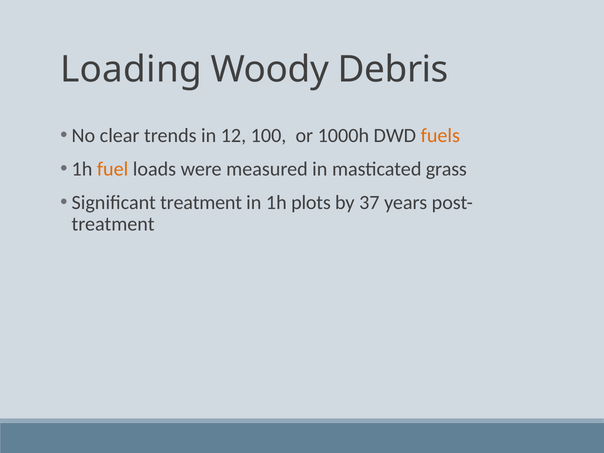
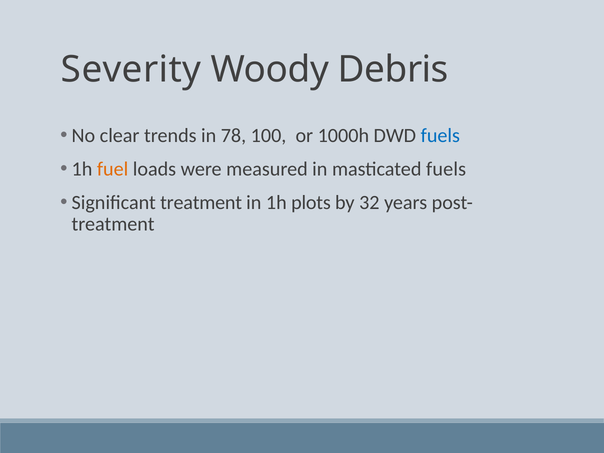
Loading: Loading -> Severity
12: 12 -> 78
fuels at (440, 136) colour: orange -> blue
masticated grass: grass -> fuels
37: 37 -> 32
